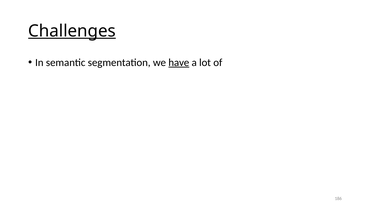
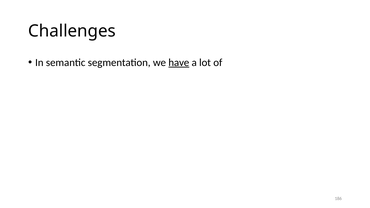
Challenges underline: present -> none
